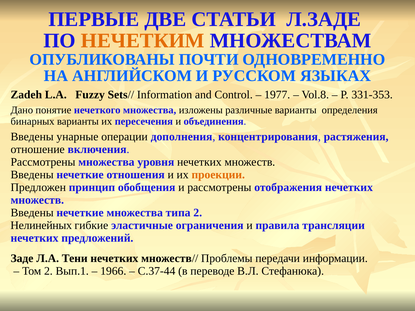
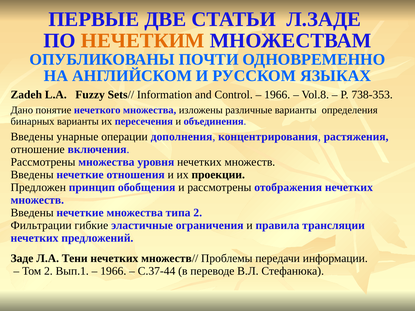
1977 at (277, 95): 1977 -> 1966
331-353: 331-353 -> 738-353
проекции colour: orange -> black
Нелинейных: Нелинейных -> Фильтрации
